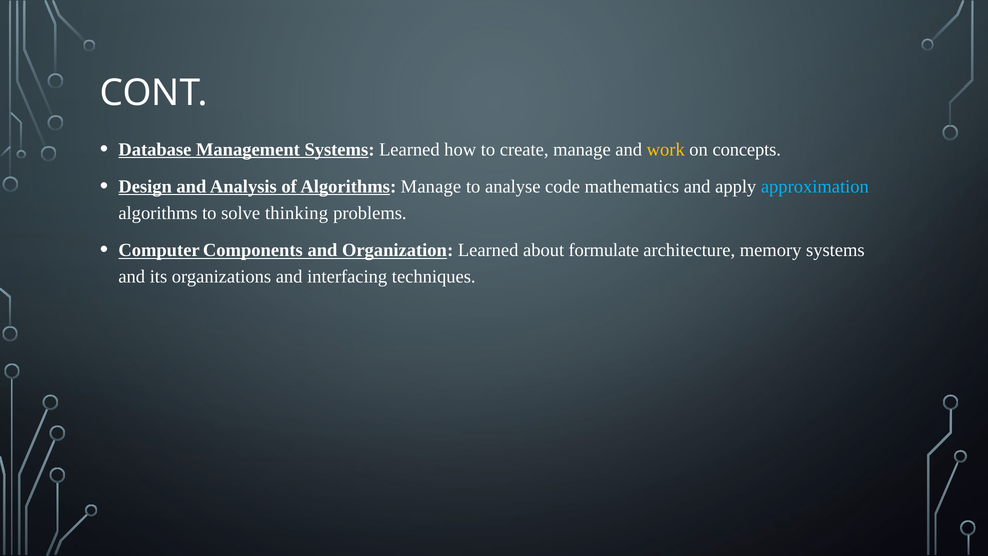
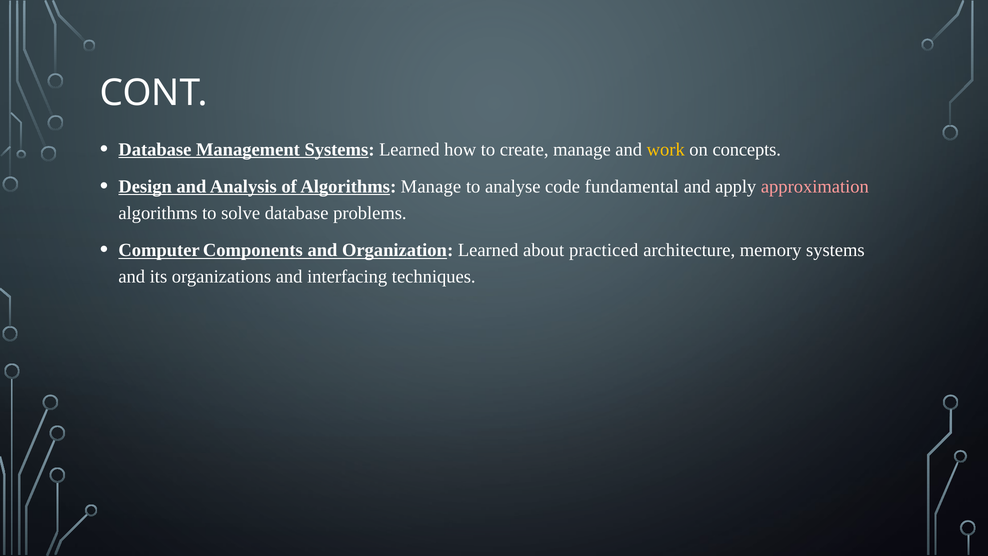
mathematics: mathematics -> fundamental
approximation colour: light blue -> pink
solve thinking: thinking -> database
formulate: formulate -> practiced
